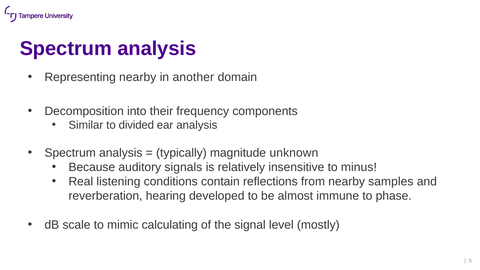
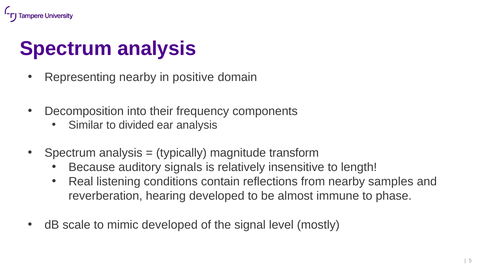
another: another -> positive
unknown: unknown -> transform
minus: minus -> length
mimic calculating: calculating -> developed
